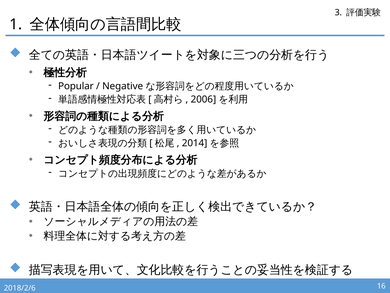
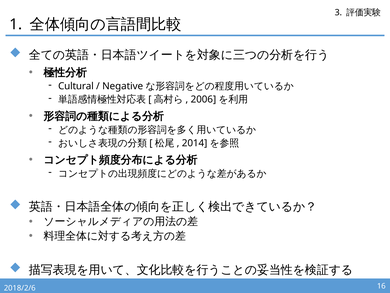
Popular: Popular -> Cultural
